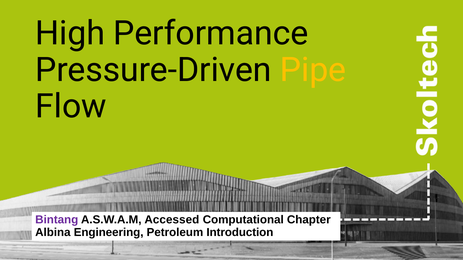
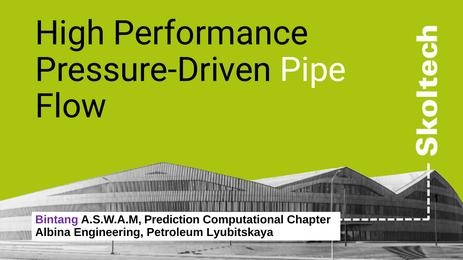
Pipe colour: yellow -> white
Accessed: Accessed -> Prediction
Introduction: Introduction -> Lyubitskaya
